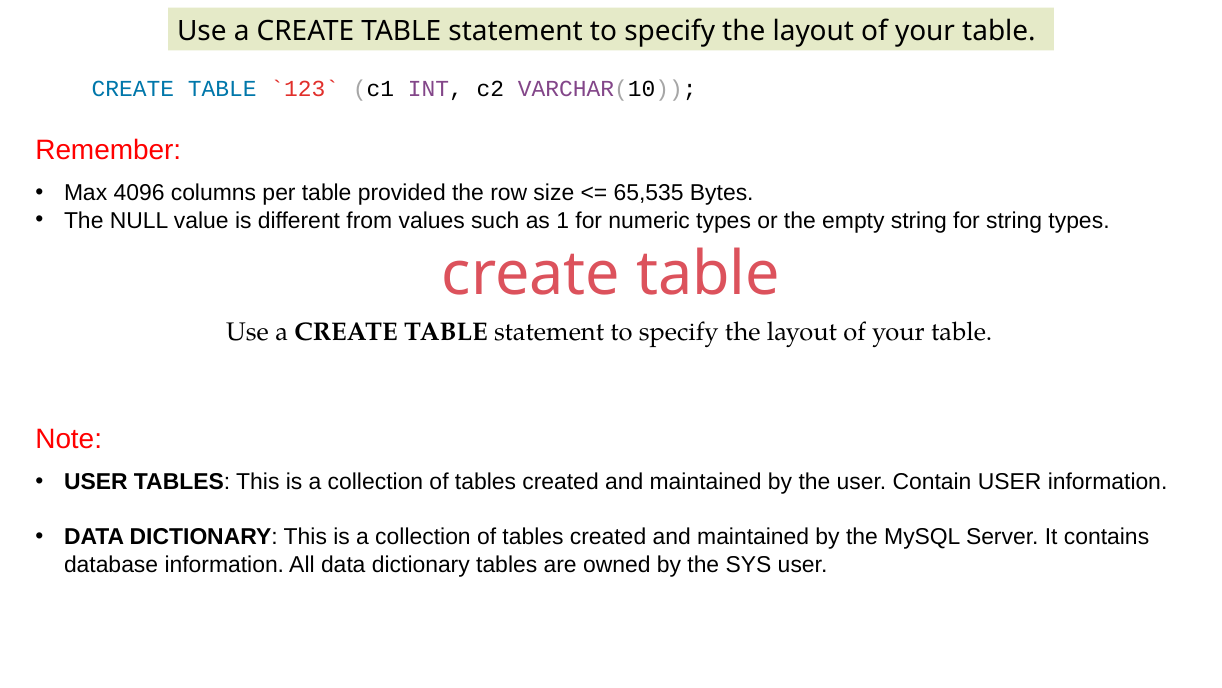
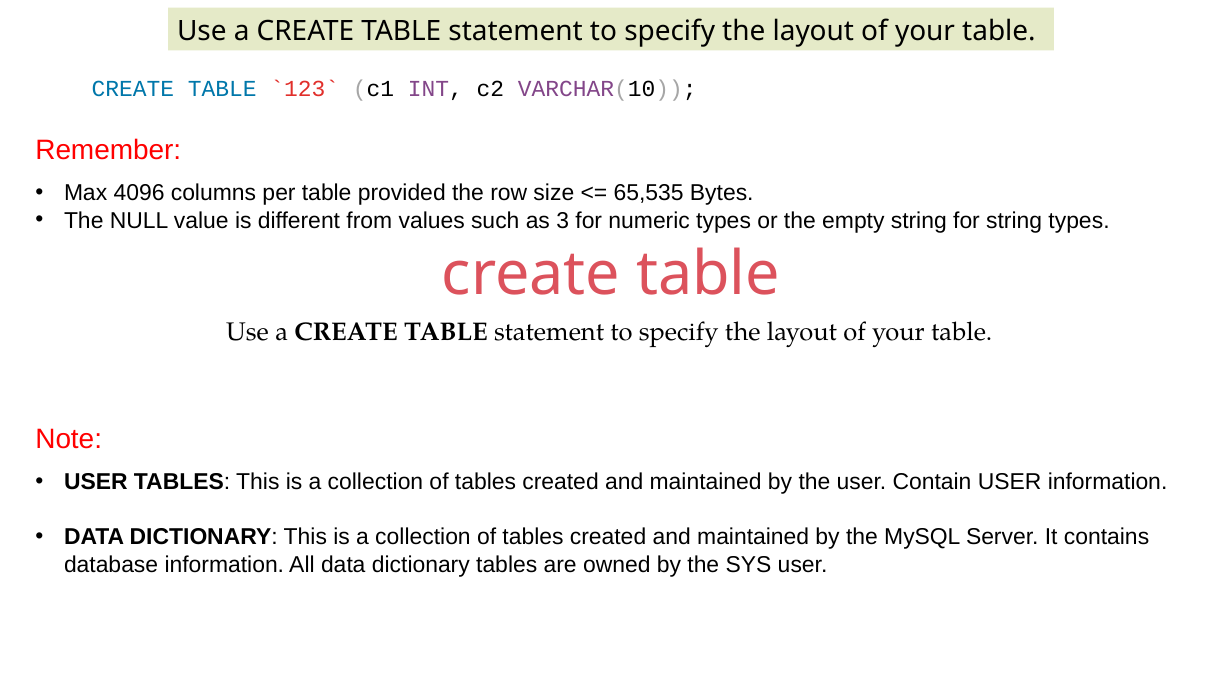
1: 1 -> 3
